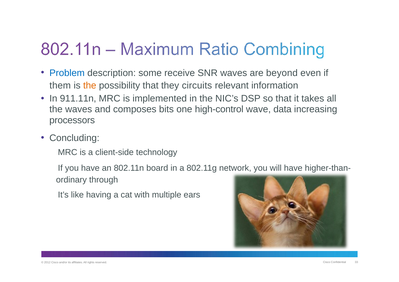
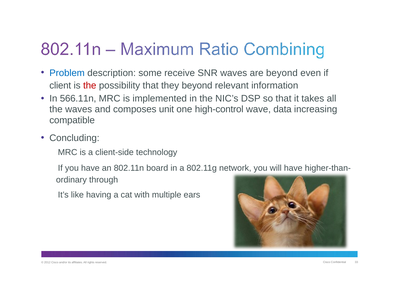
them: them -> client
the at (90, 85) colour: orange -> red
they circuits: circuits -> beyond
911.11n: 911.11n -> 566.11n
bits: bits -> unit
processors: processors -> compatible
